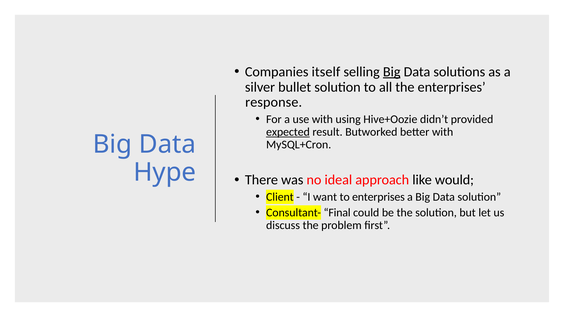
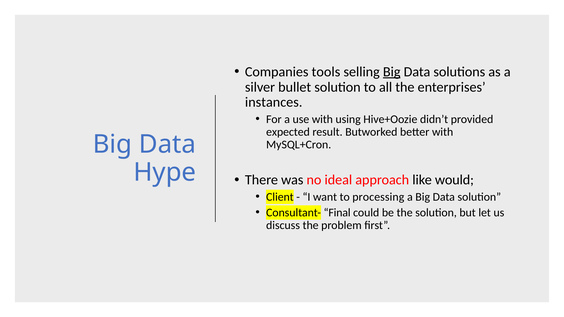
itself: itself -> tools
response: response -> instances
expected underline: present -> none
to enterprises: enterprises -> processing
